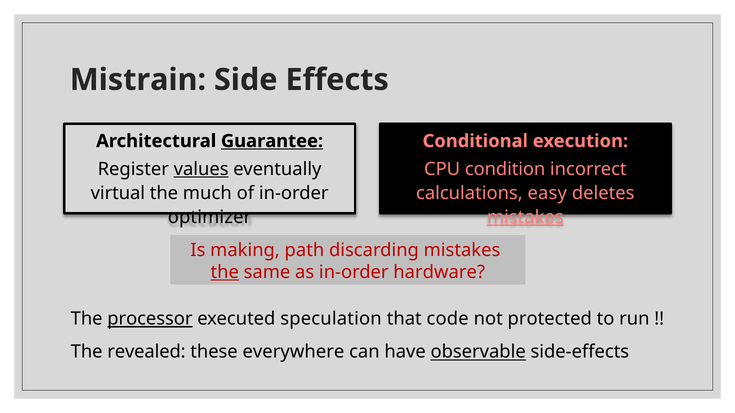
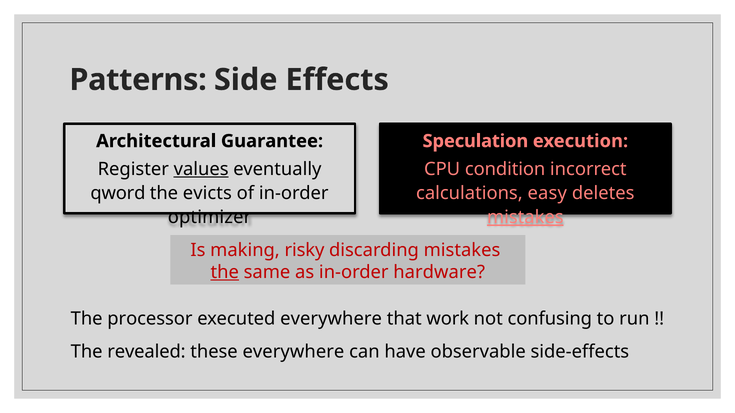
Mistrain: Mistrain -> Patterns
Guarantee underline: present -> none
Conditional: Conditional -> Speculation
virtual: virtual -> qword
much: much -> evicts
path: path -> risky
processor underline: present -> none
executed speculation: speculation -> everywhere
code: code -> work
protected: protected -> confusing
observable underline: present -> none
